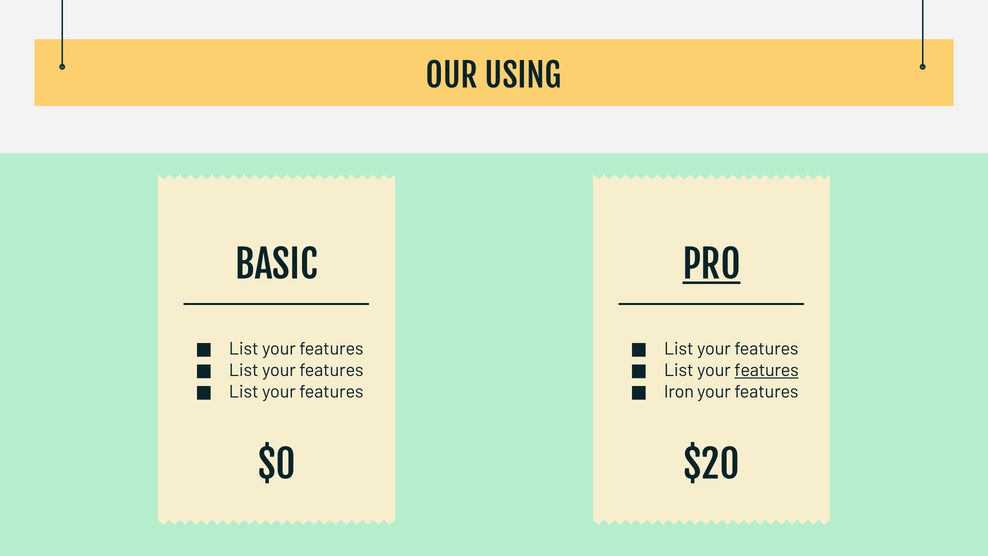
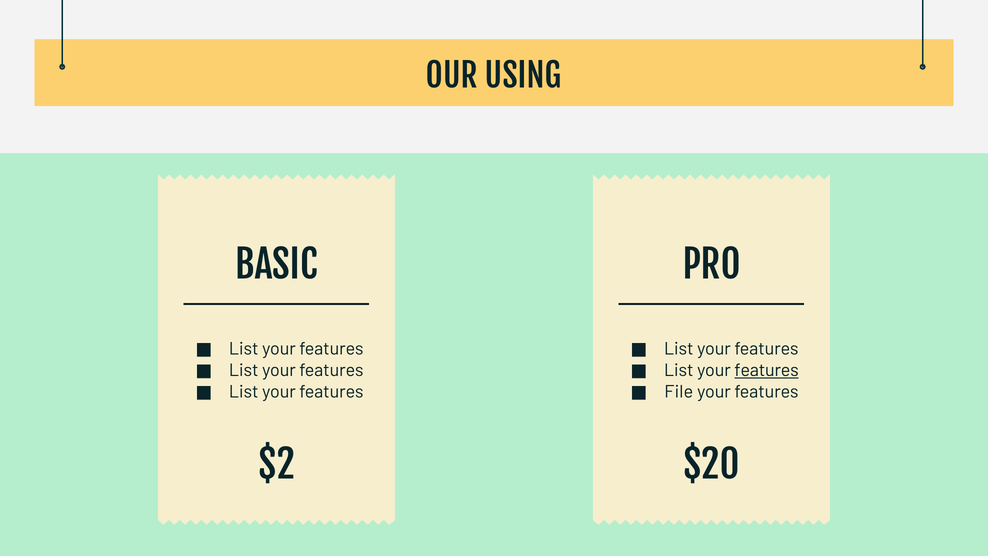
PRO underline: present -> none
Iron: Iron -> File
$0: $0 -> $2
